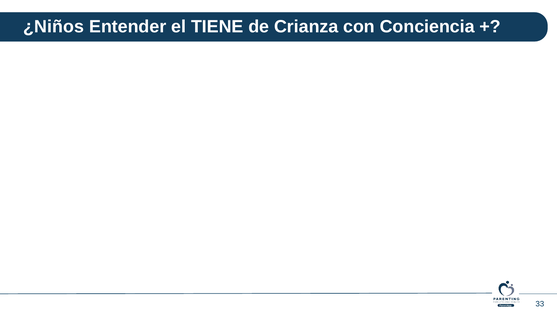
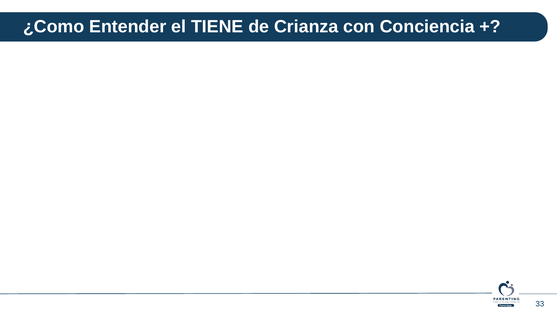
¿Niños: ¿Niños -> ¿Como
